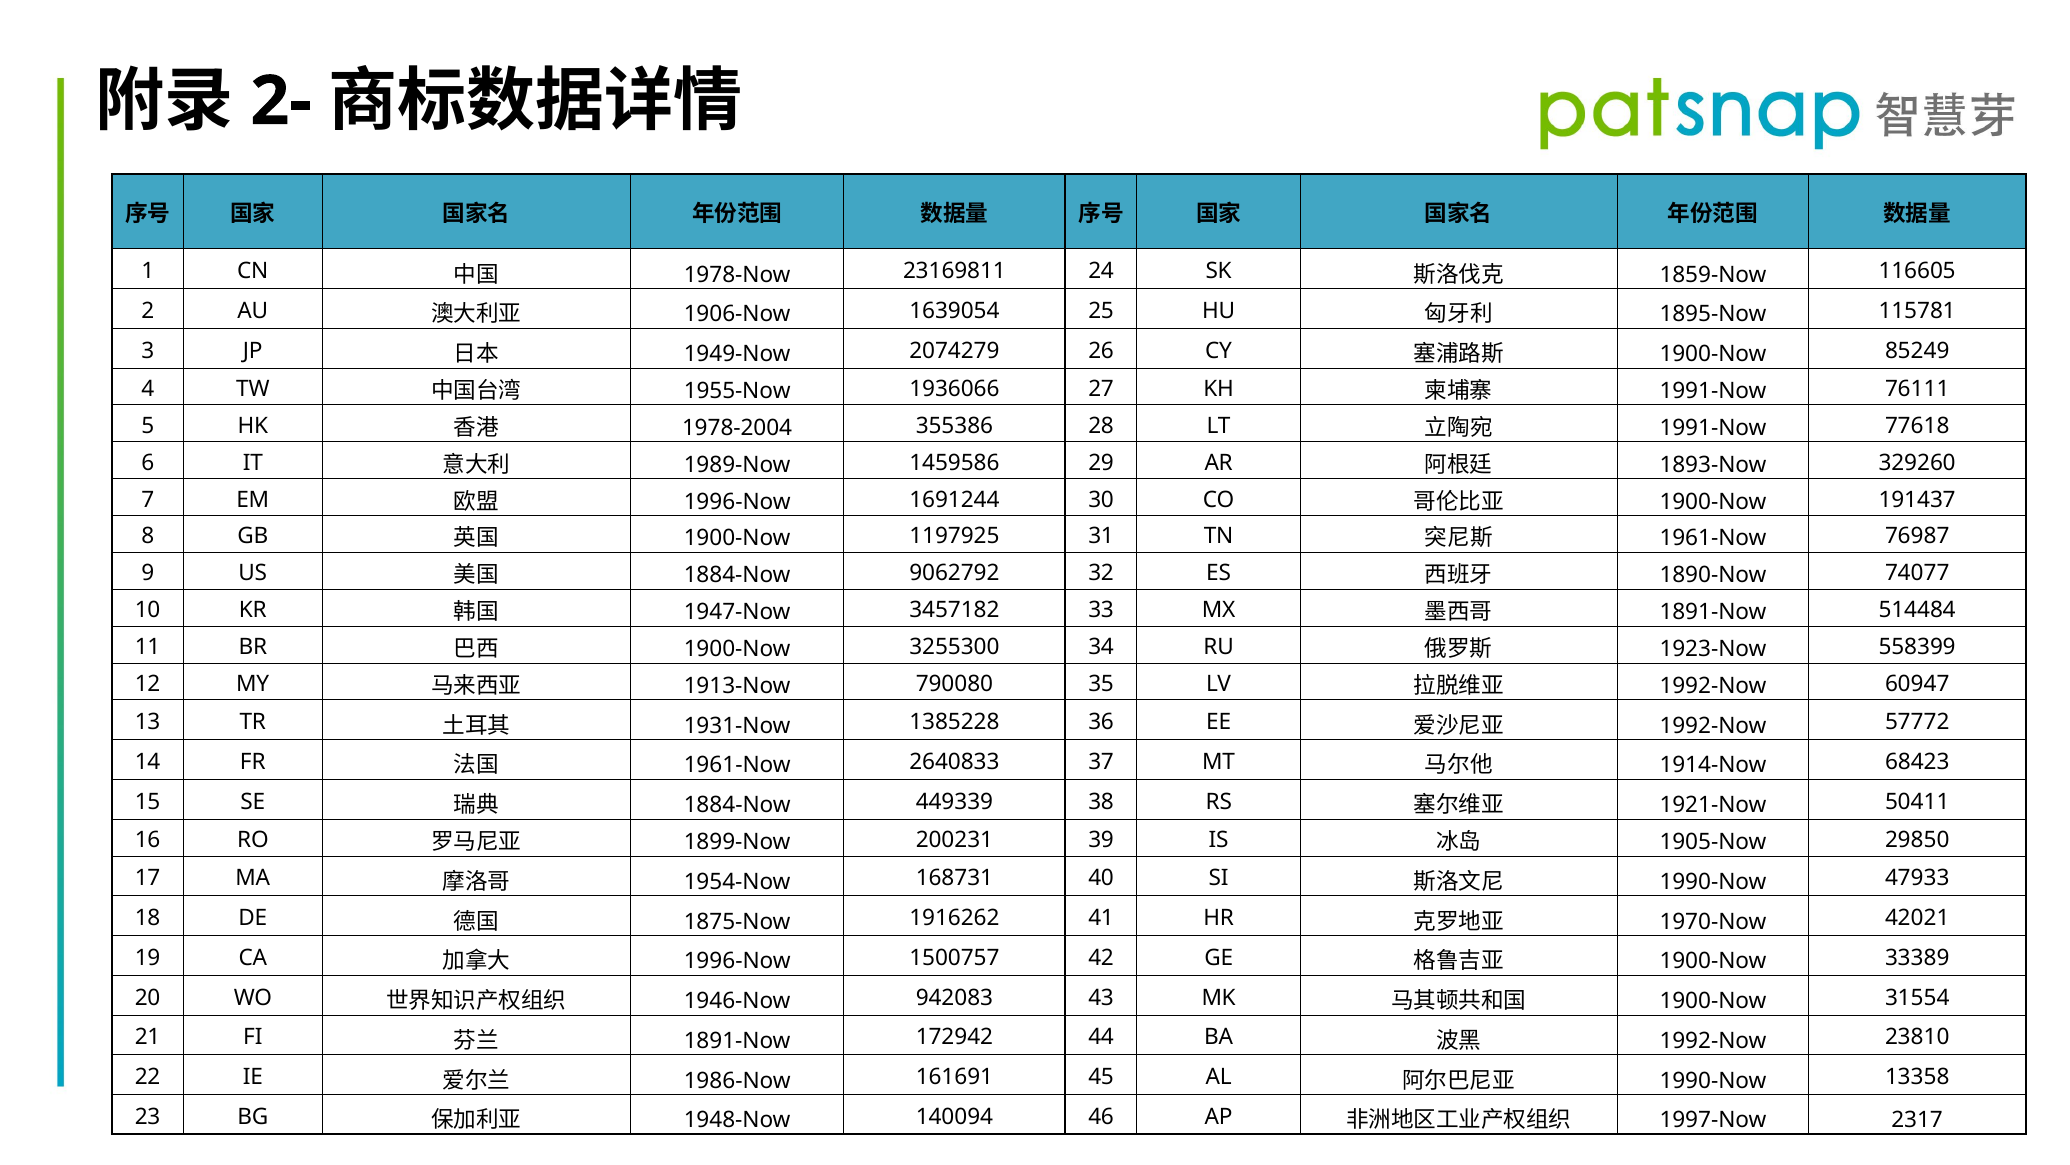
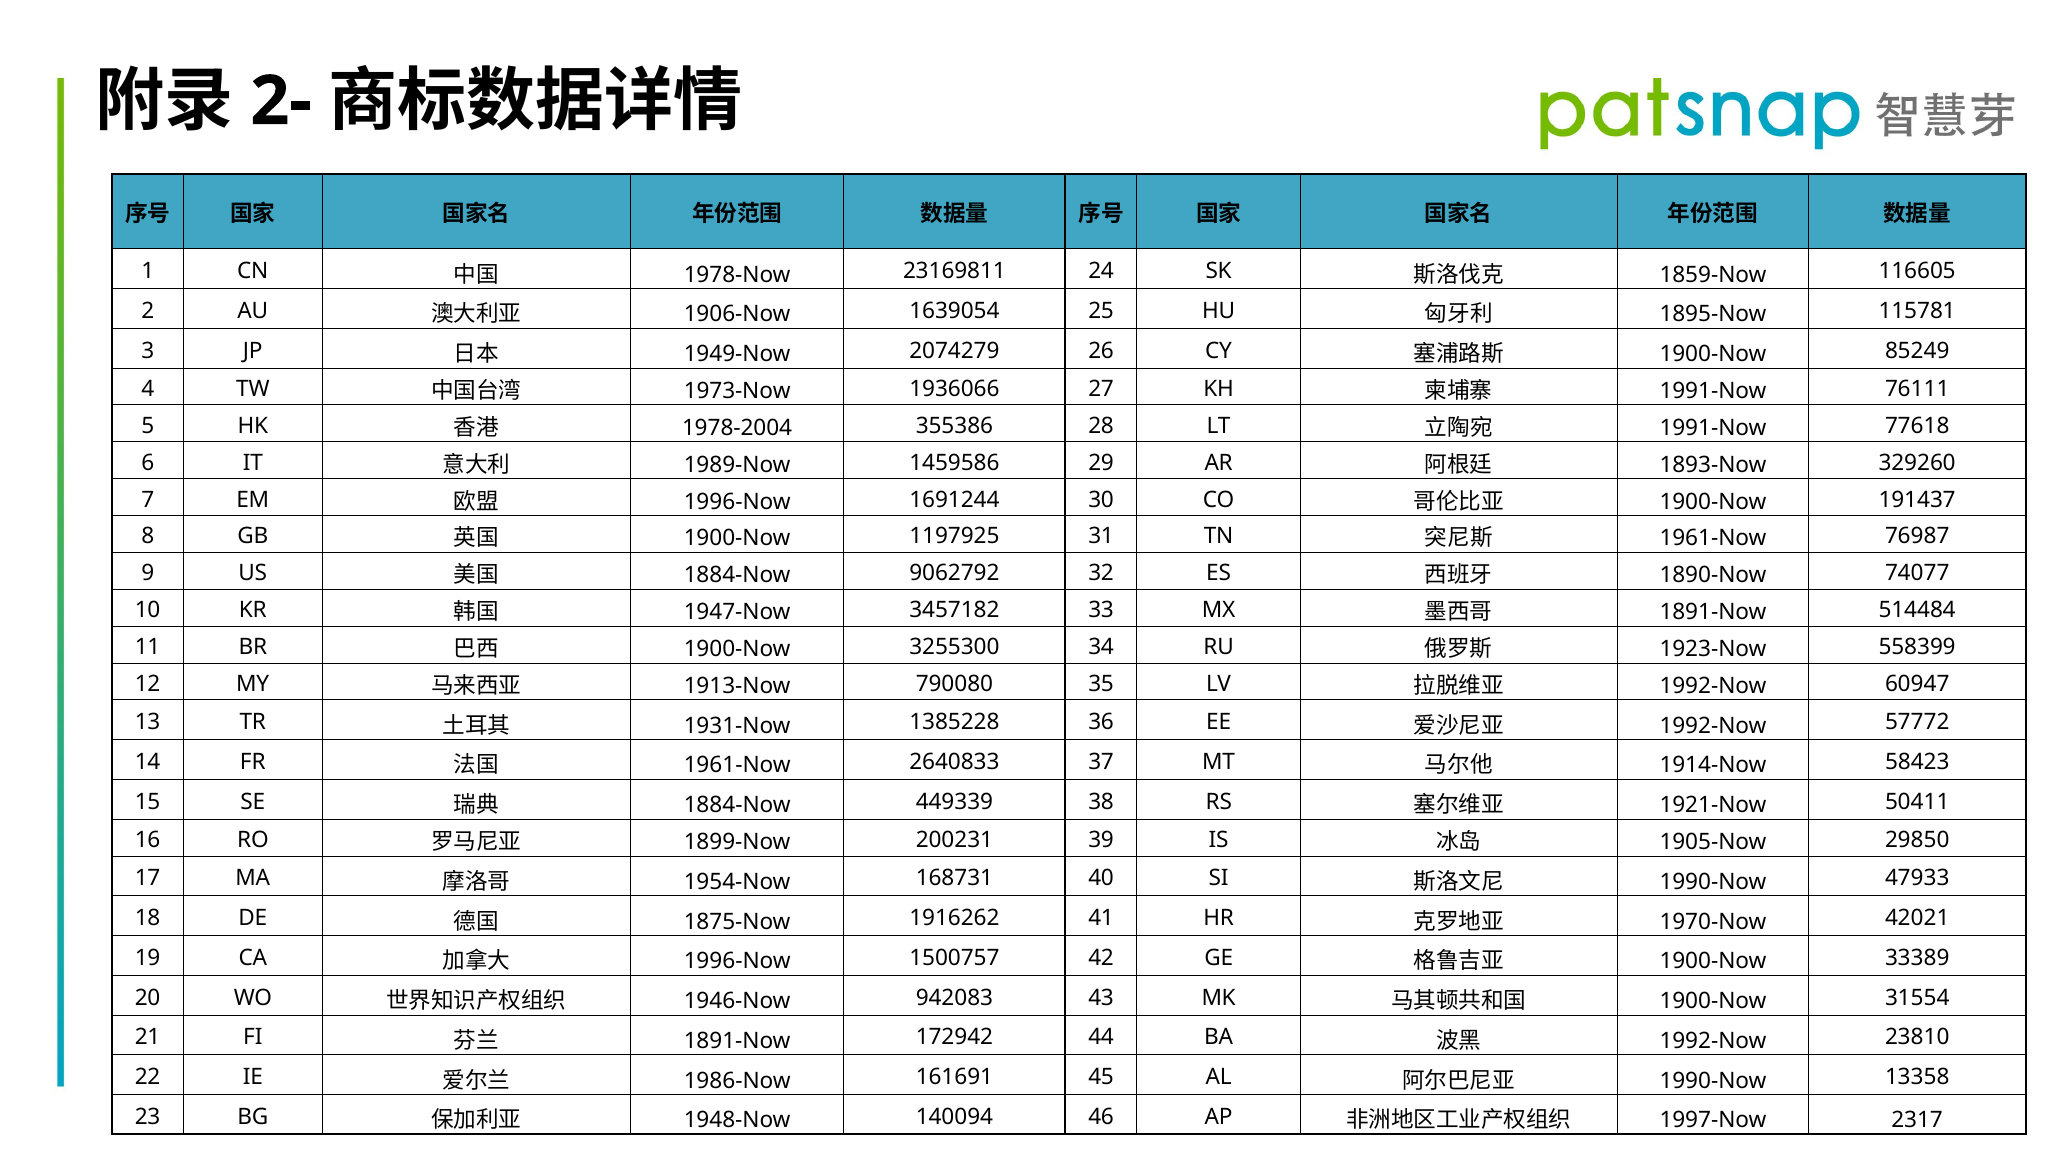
1955-Now: 1955-Now -> 1973-Now
68423: 68423 -> 58423
